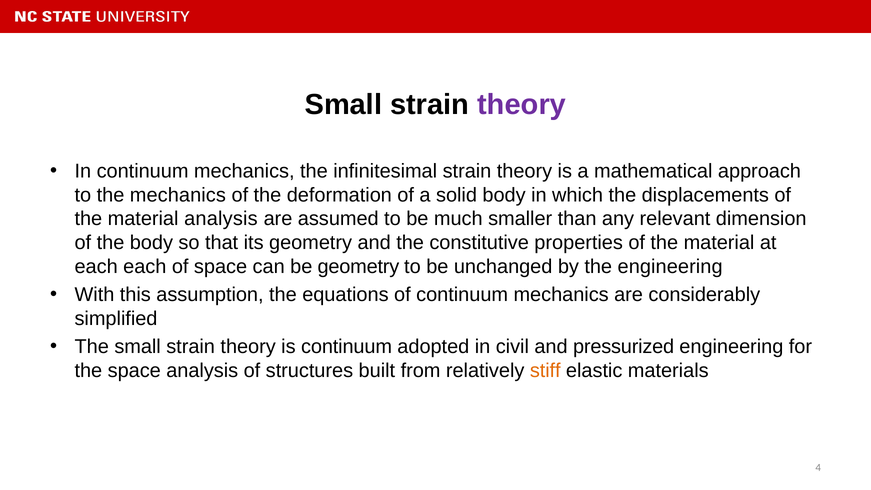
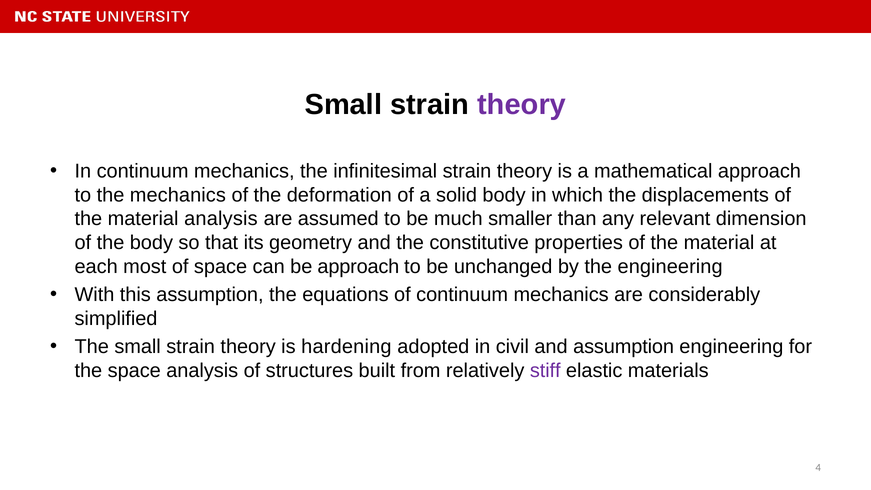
each each: each -> most
be geometry: geometry -> approach
is continuum: continuum -> hardening
and pressurized: pressurized -> assumption
stiff colour: orange -> purple
